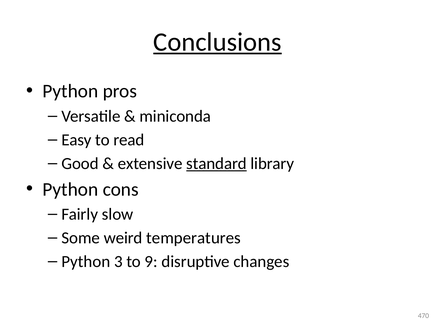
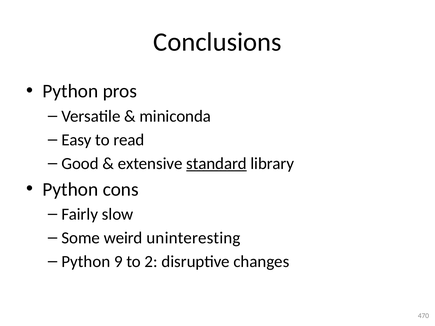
Conclusions underline: present -> none
temperatures: temperatures -> uninteresting
3: 3 -> 9
9: 9 -> 2
